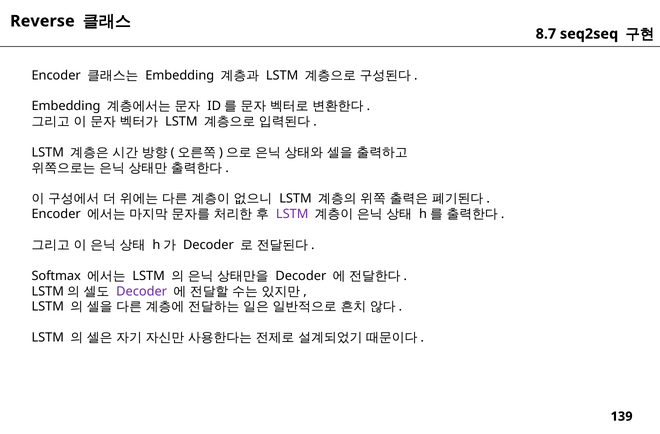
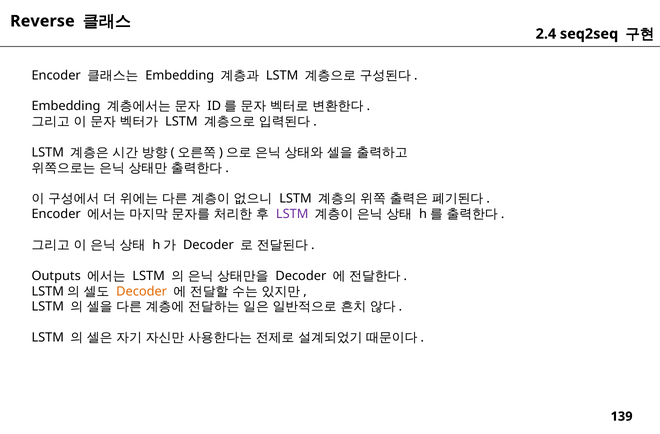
8.7: 8.7 -> 2.4
Softmax: Softmax -> Outputs
Decoder at (142, 291) colour: purple -> orange
